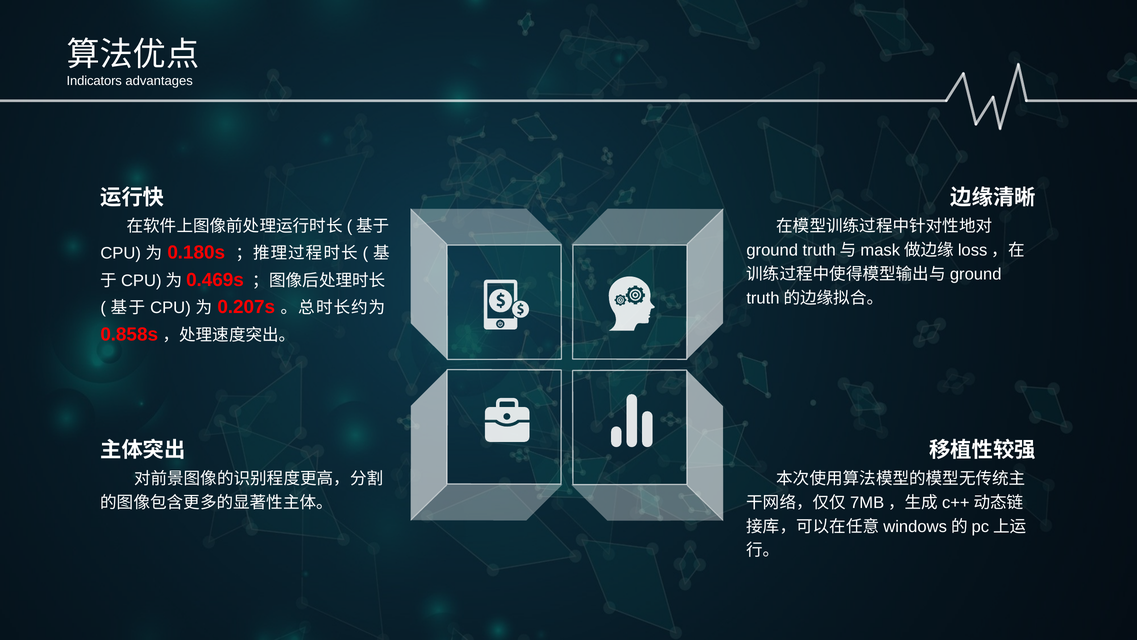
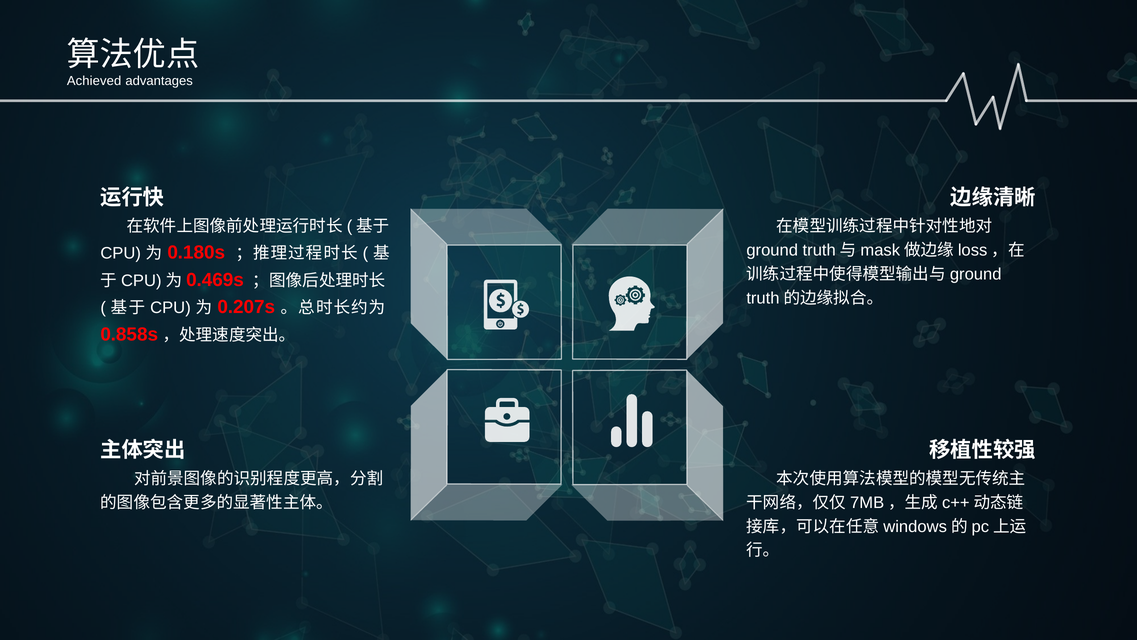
Indicators: Indicators -> Achieved
